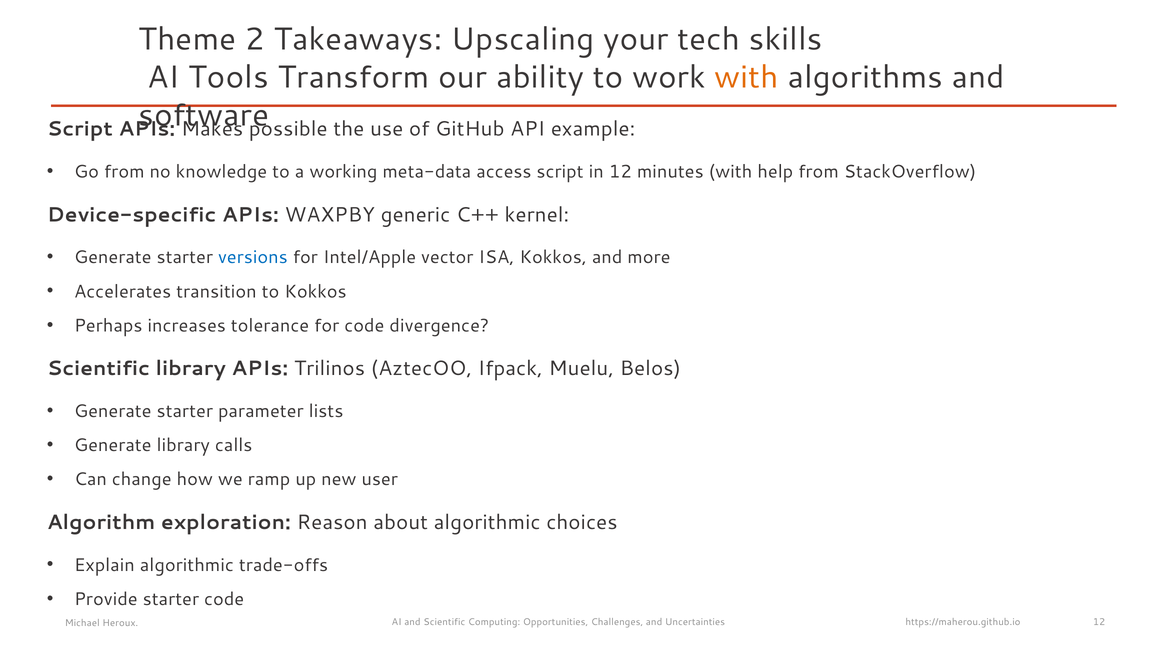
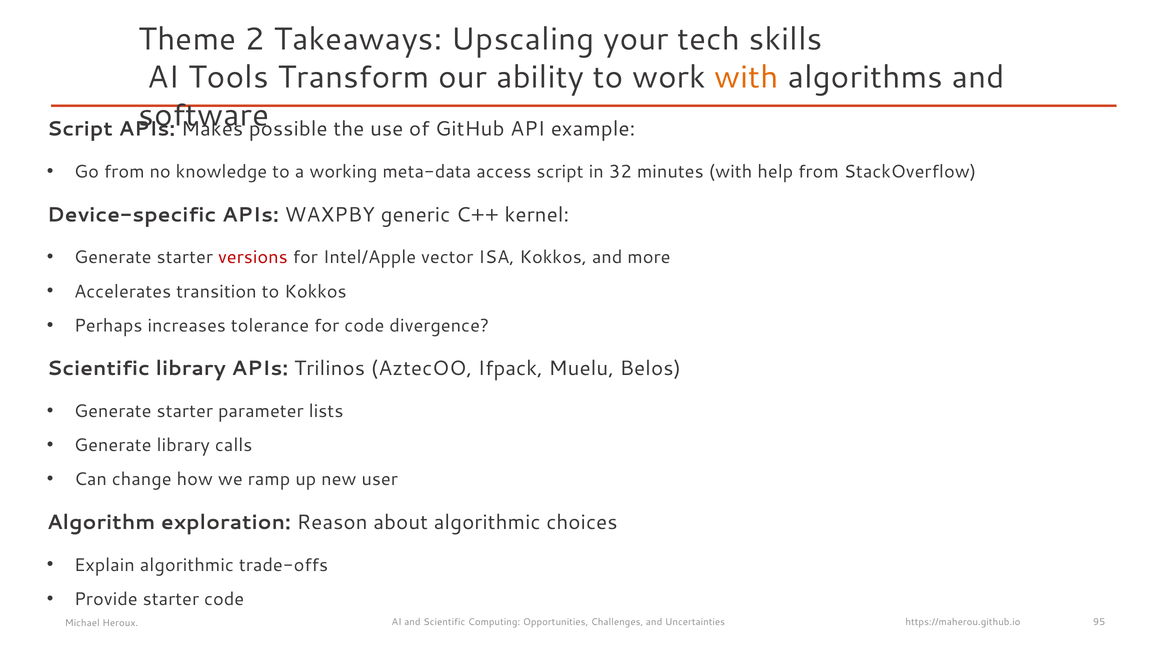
in 12: 12 -> 32
versions colour: blue -> red
https://maherou.github.io 12: 12 -> 95
